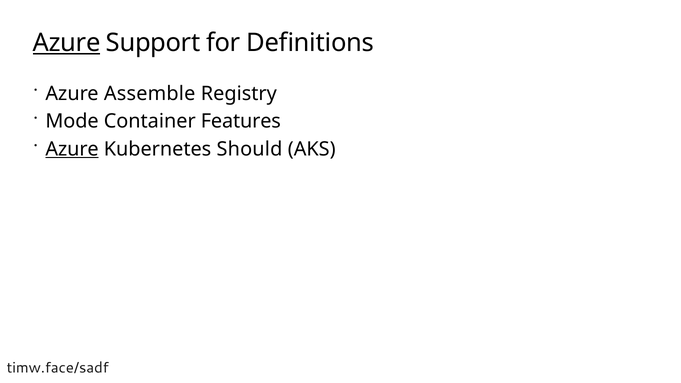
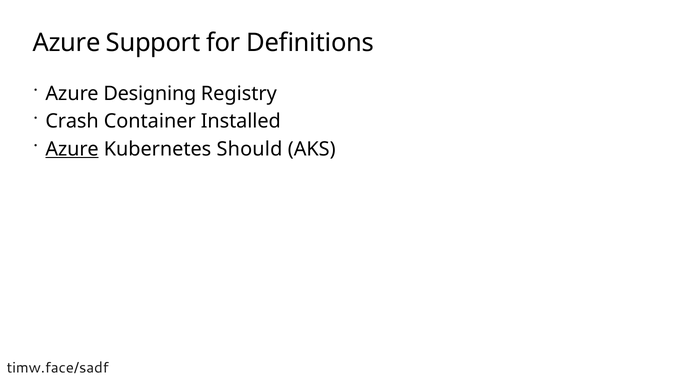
Azure at (67, 43) underline: present -> none
Assemble: Assemble -> Designing
Mode: Mode -> Crash
Features: Features -> Installed
